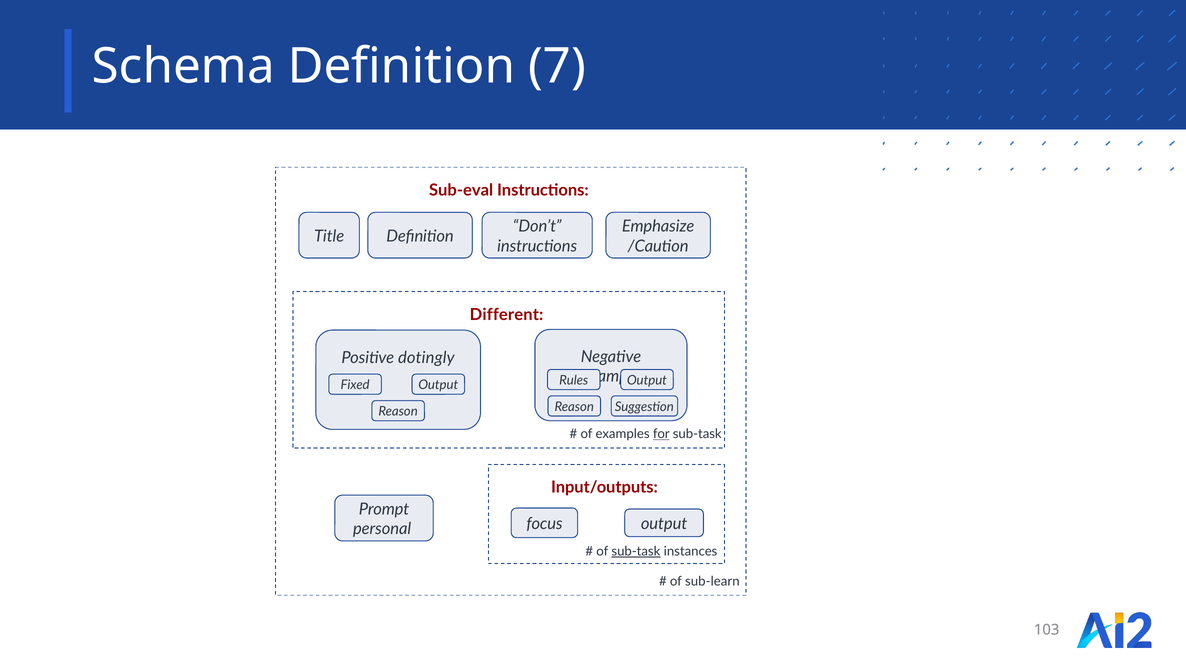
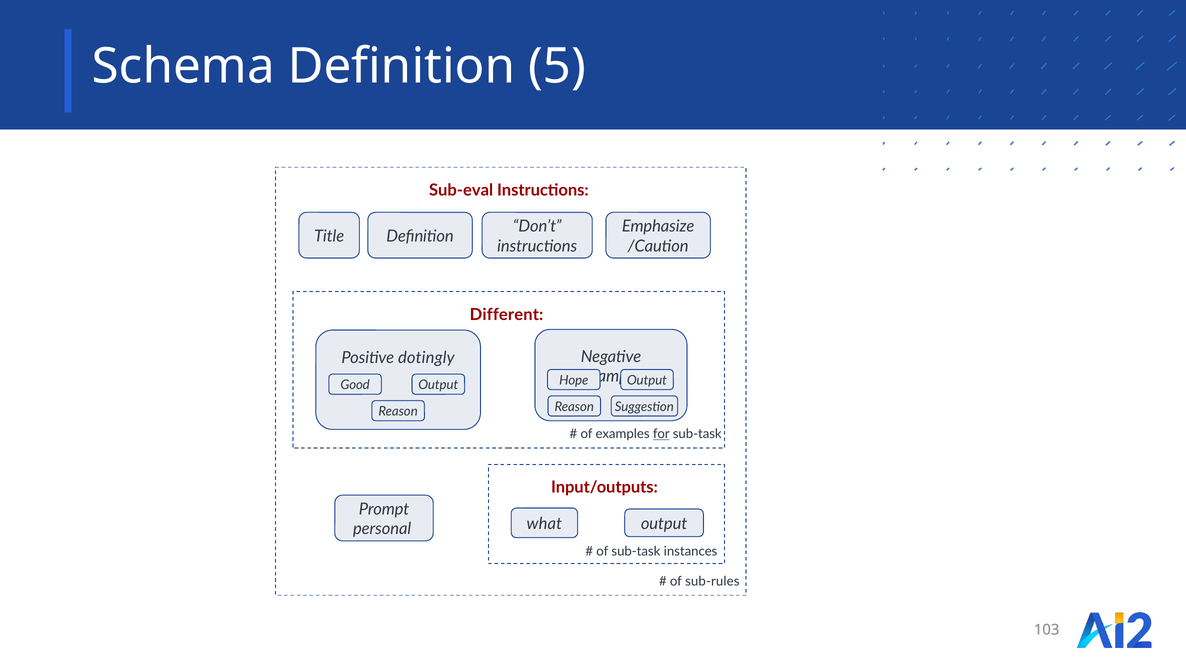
7: 7 -> 5
Rules: Rules -> Hope
Fixed: Fixed -> Good
focus: focus -> what
sub-task at (636, 551) underline: present -> none
sub-learn: sub-learn -> sub-rules
